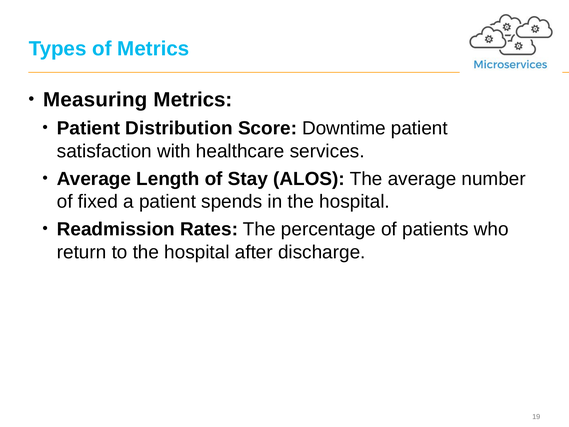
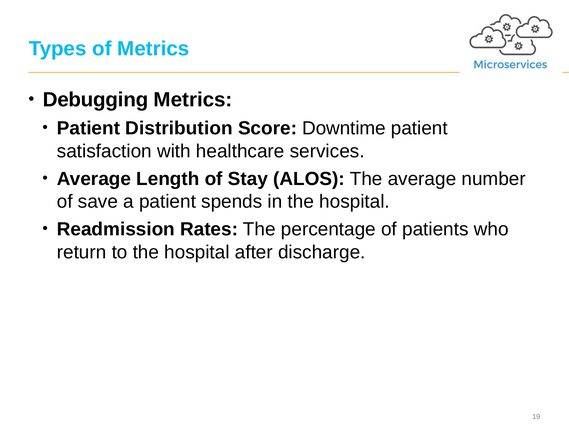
Measuring: Measuring -> Debugging
fixed: fixed -> save
